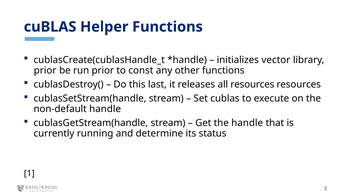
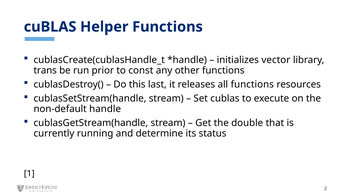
prior at (45, 70): prior -> trans
all resources: resources -> functions
the handle: handle -> double
